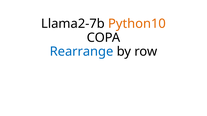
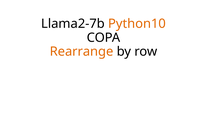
Rearrange colour: blue -> orange
